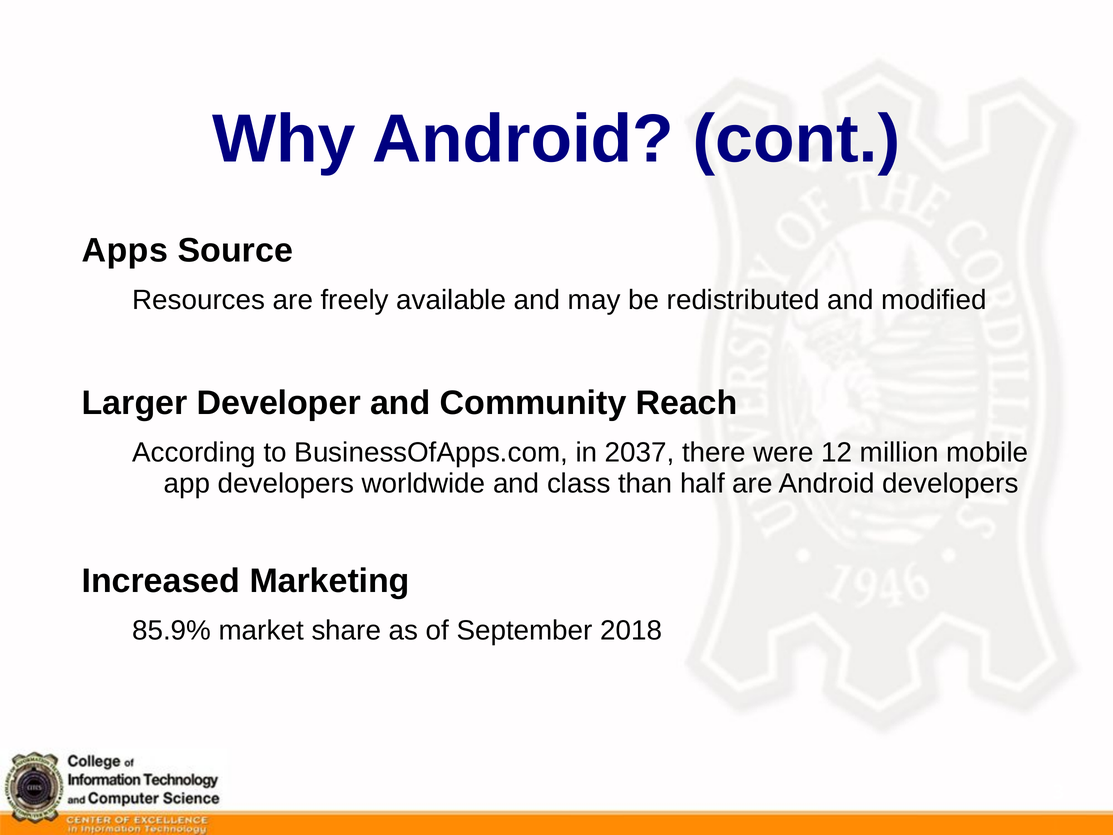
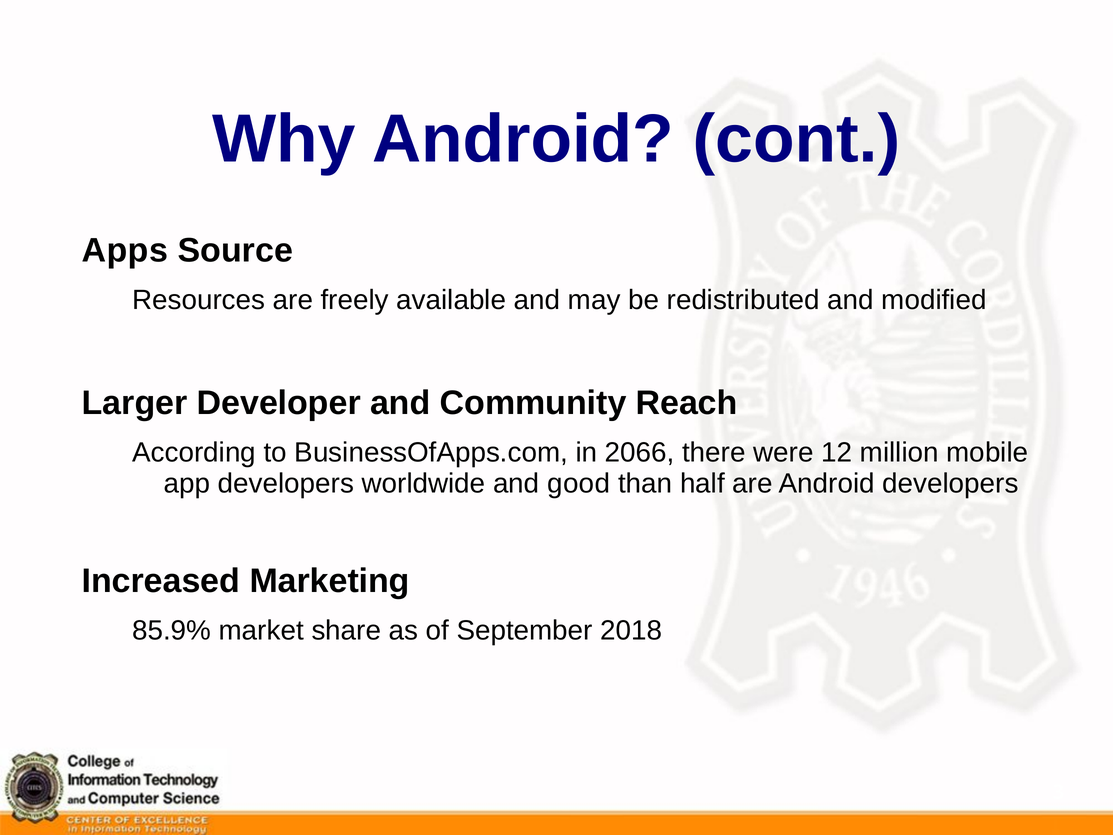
2037: 2037 -> 2066
class: class -> good
